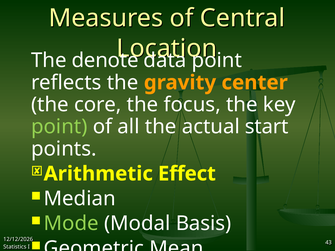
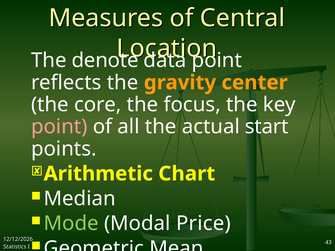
point at (59, 127) colour: light green -> pink
Effect: Effect -> Chart
Basis: Basis -> Price
